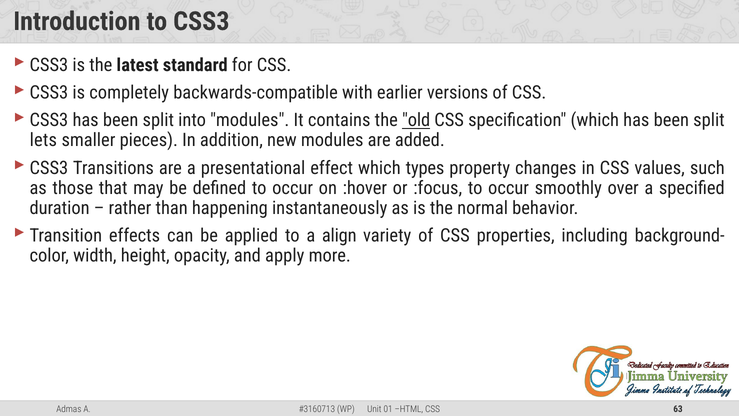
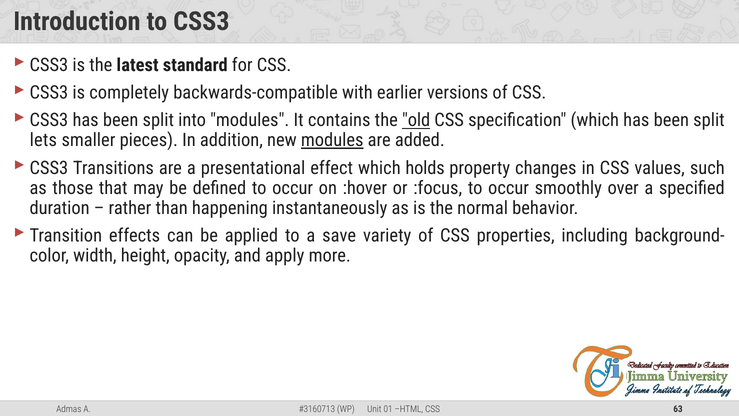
modules at (332, 140) underline: none -> present
types: types -> holds
align: align -> save
